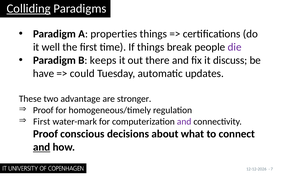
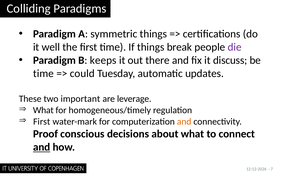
Colliding underline: present -> none
properties: properties -> symmetric
have at (44, 73): have -> time
advantage: advantage -> important
stronger: stronger -> leverage
Proof at (43, 110): Proof -> What
and at (184, 121) colour: purple -> orange
